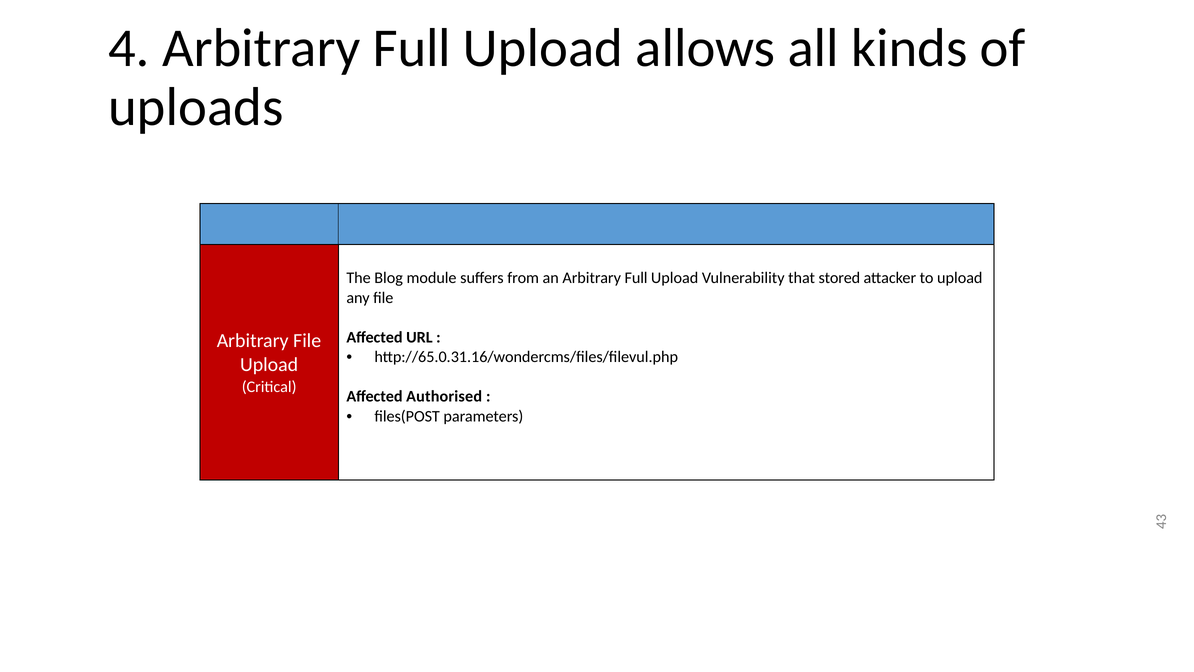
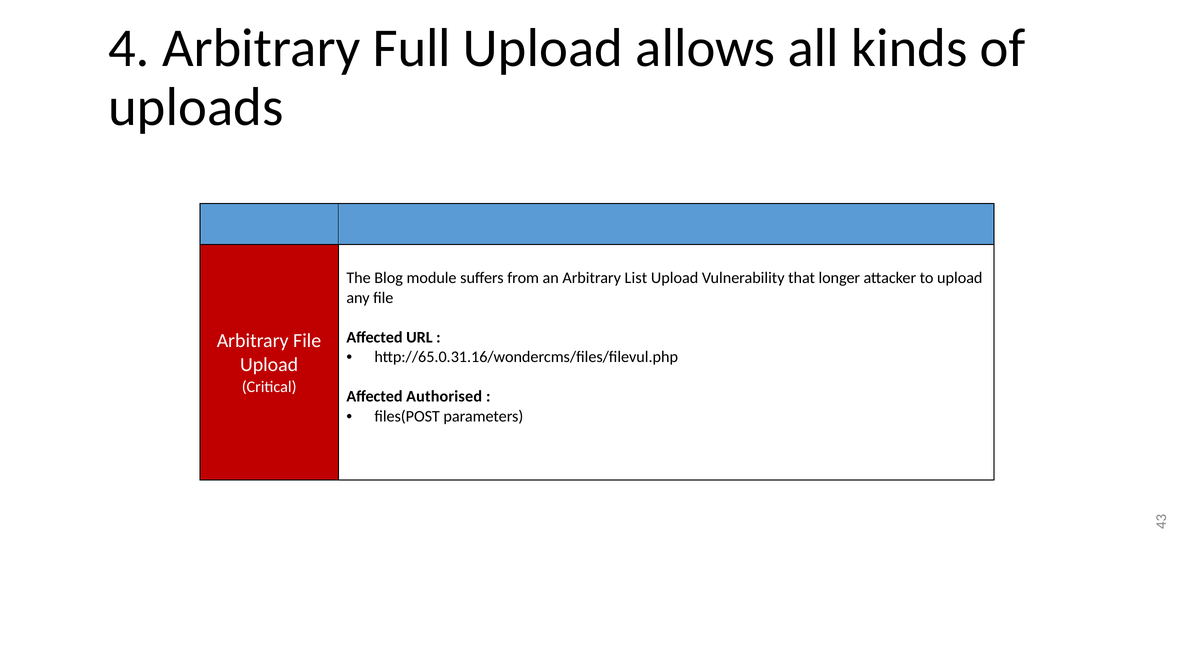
an Arbitrary Full: Full -> List
stored: stored -> longer
